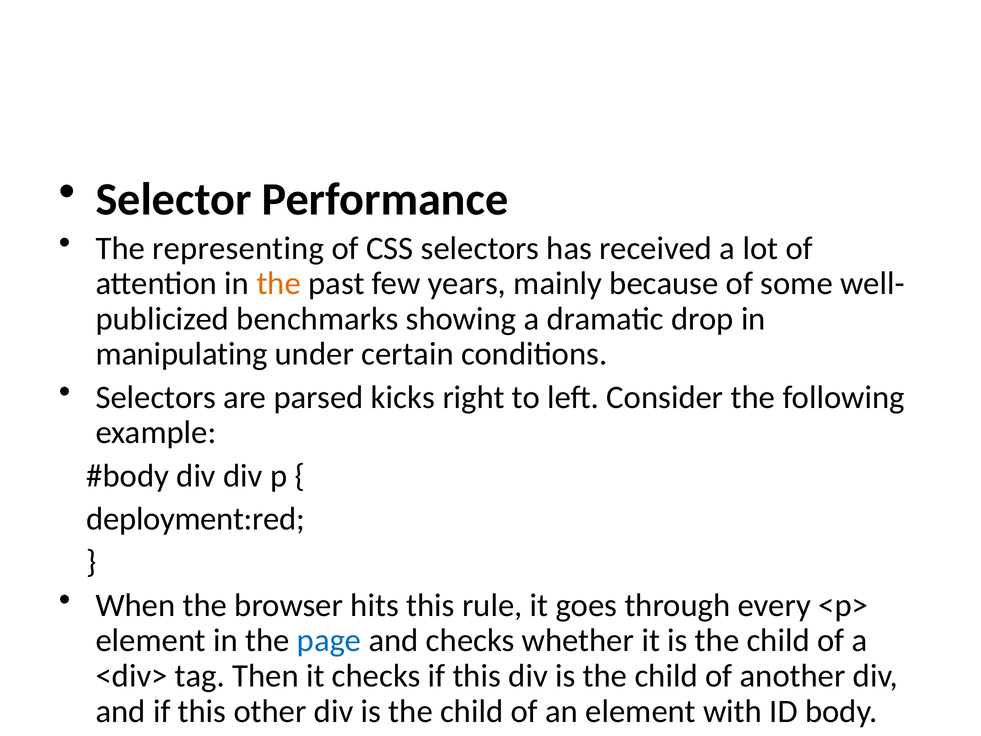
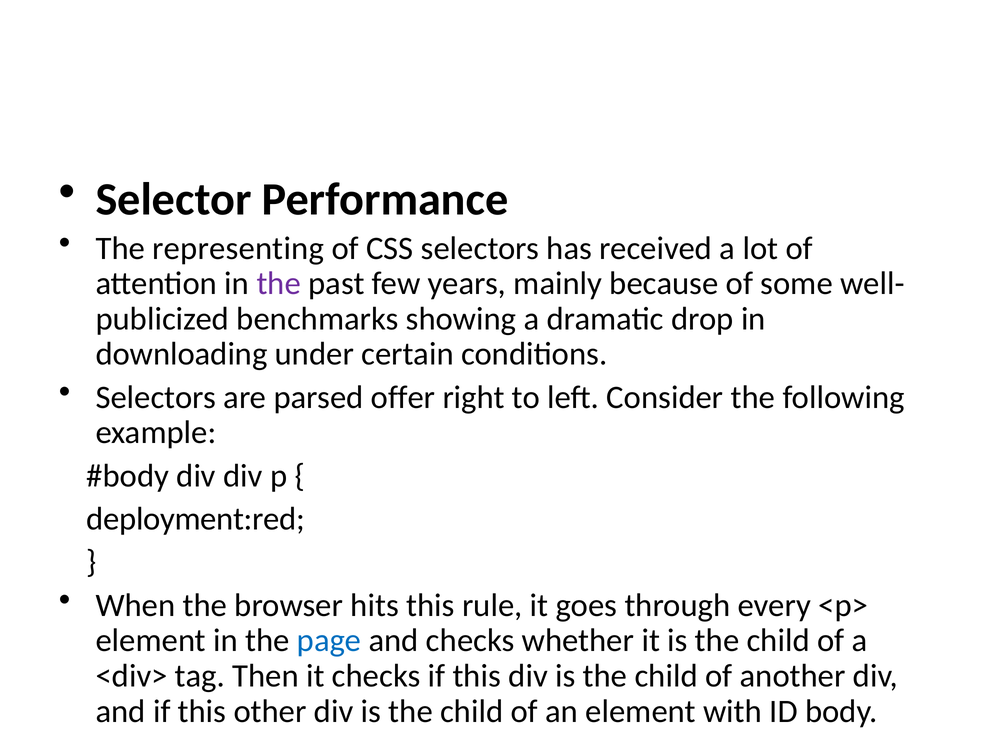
the at (279, 283) colour: orange -> purple
manipulating: manipulating -> downloading
kicks: kicks -> offer
